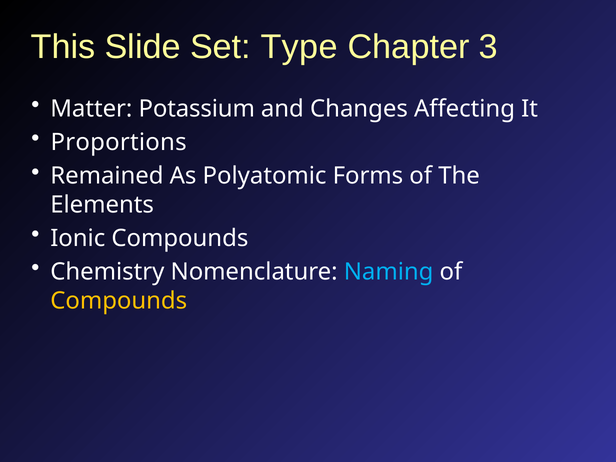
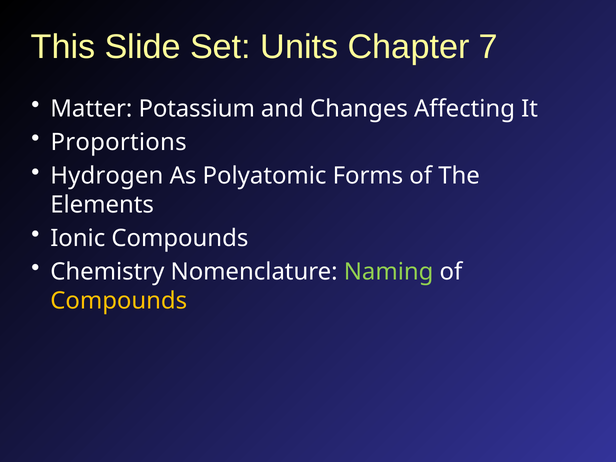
Type: Type -> Units
3: 3 -> 7
Remained: Remained -> Hydrogen
Naming colour: light blue -> light green
